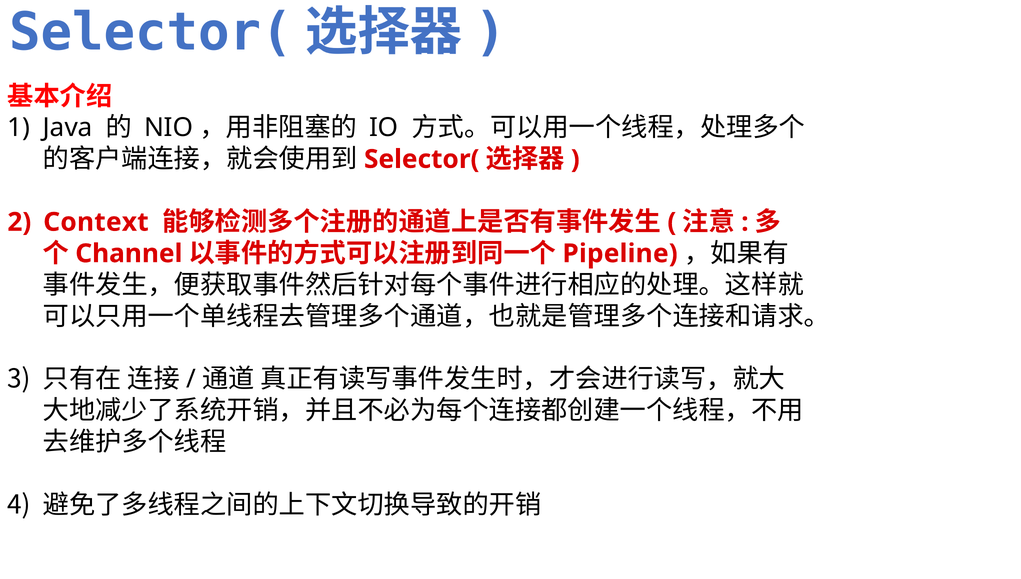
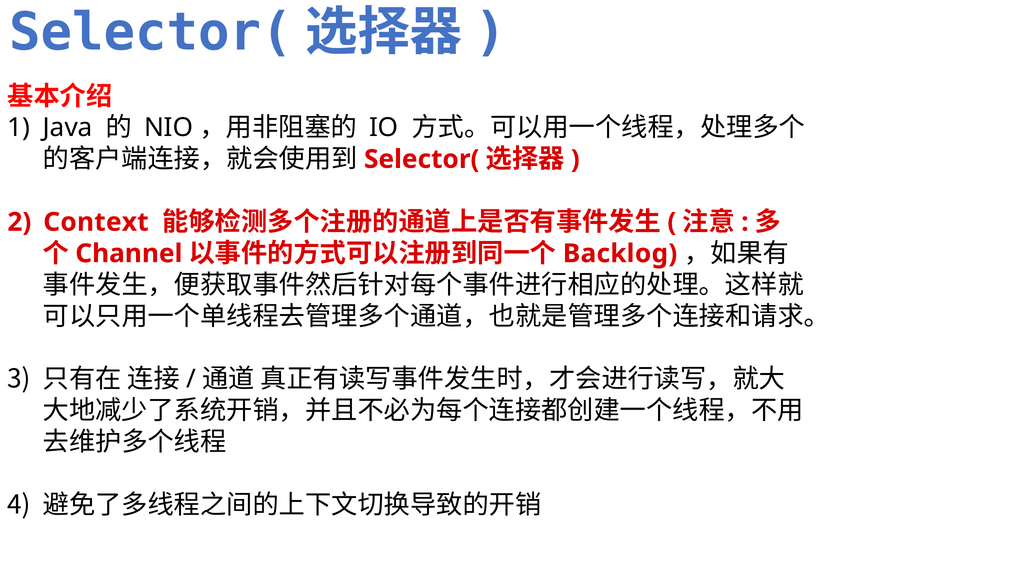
Pipeline: Pipeline -> Backlog
